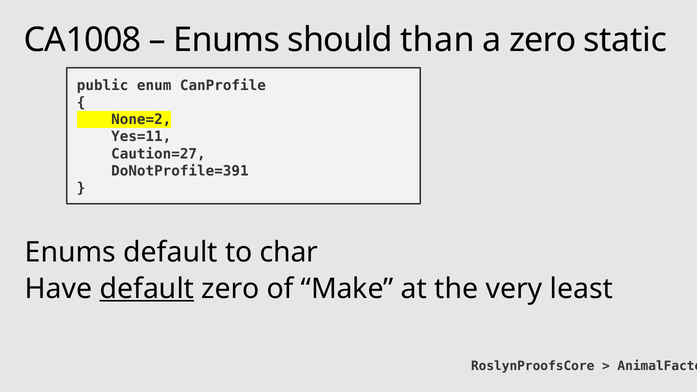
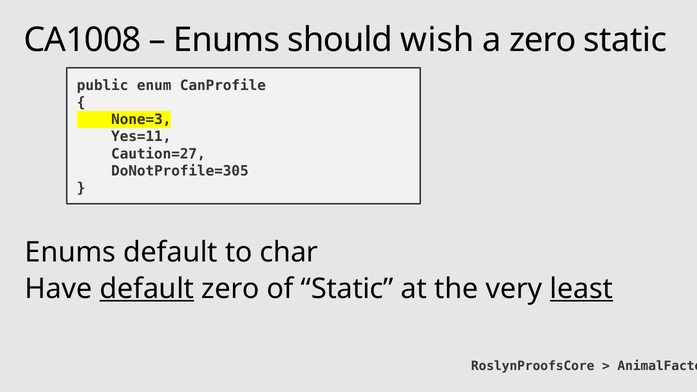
than: than -> wish
None=2: None=2 -> None=3
DoNotProfile=391: DoNotProfile=391 -> DoNotProfile=305
of Make: Make -> Static
least underline: none -> present
